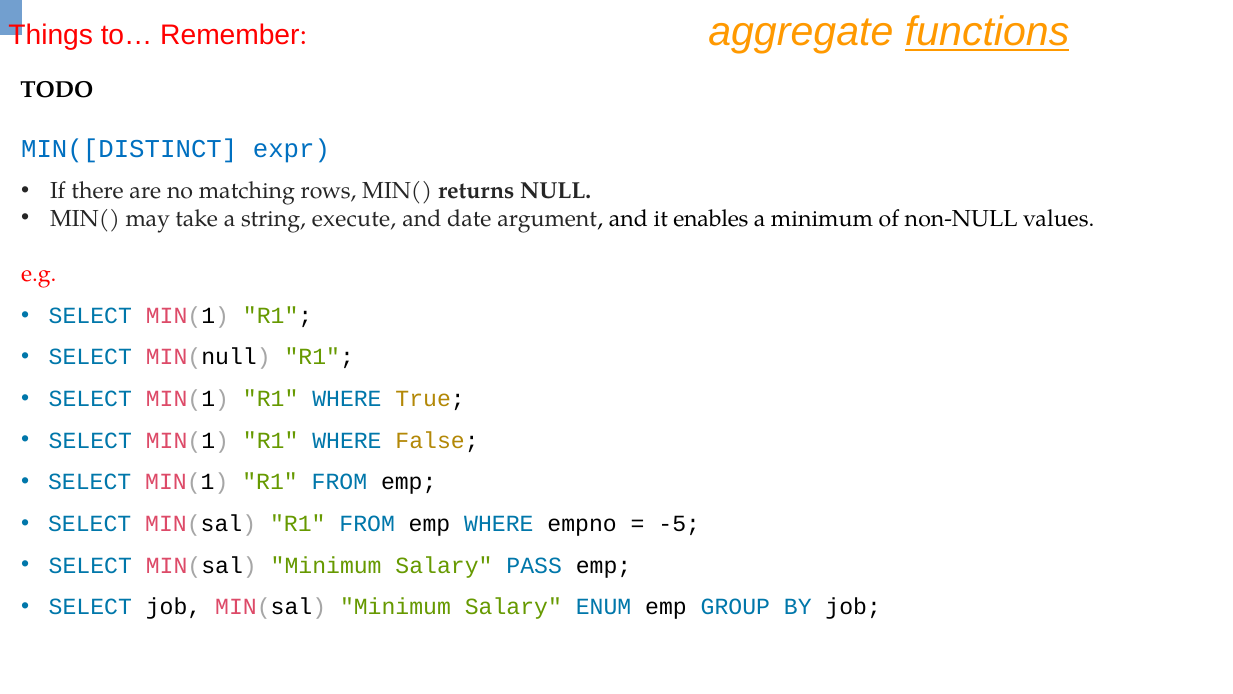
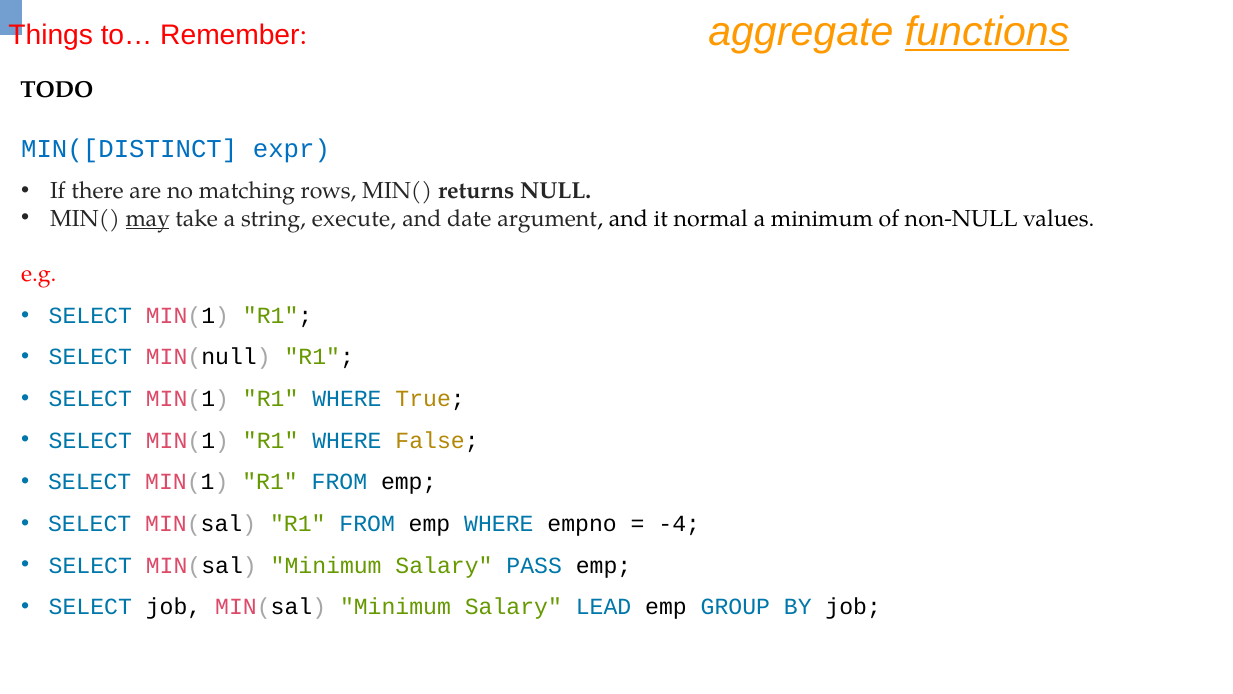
may underline: none -> present
enables: enables -> normal
-5: -5 -> -4
ENUM: ENUM -> LEAD
